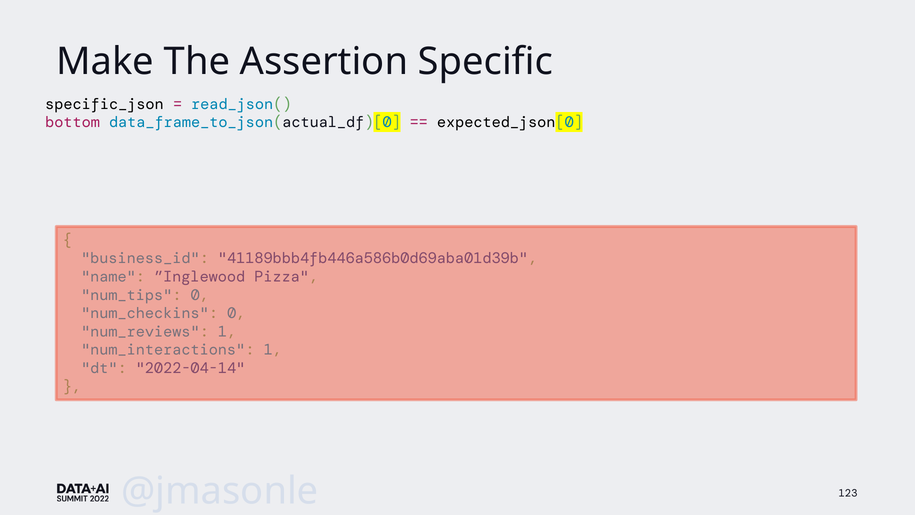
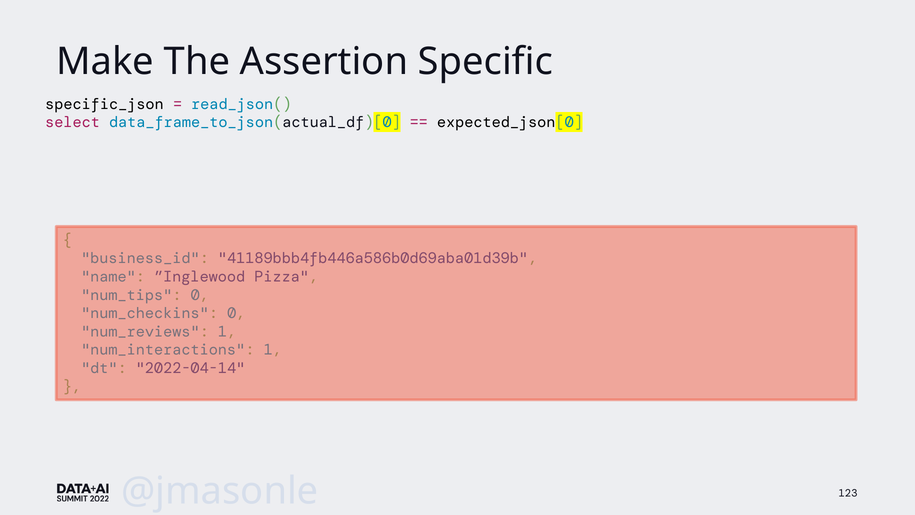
bottom: bottom -> select
